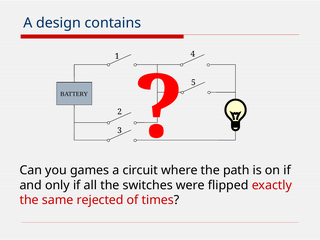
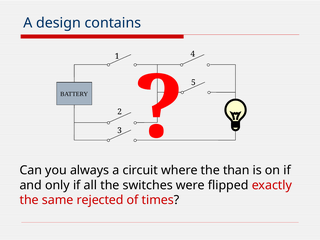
games: games -> always
path: path -> than
